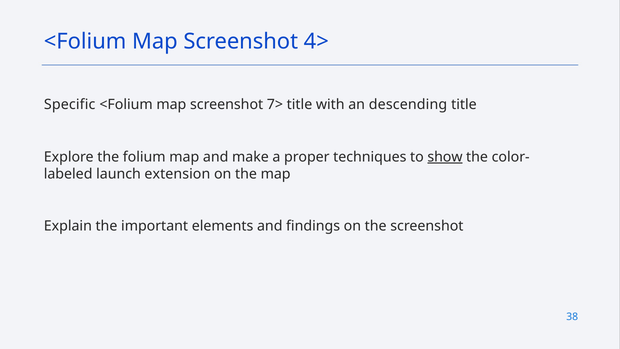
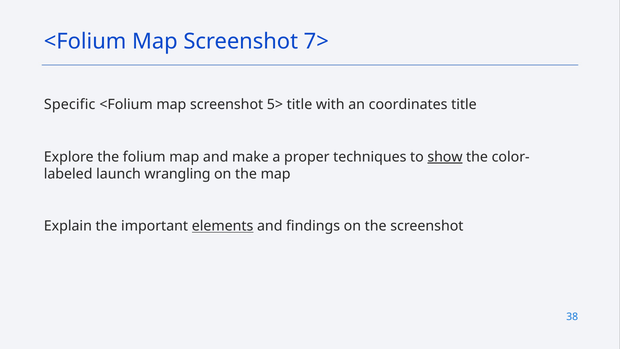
4>: 4> -> 7>
7>: 7> -> 5>
descending: descending -> coordinates
extension: extension -> wrangling
elements underline: none -> present
